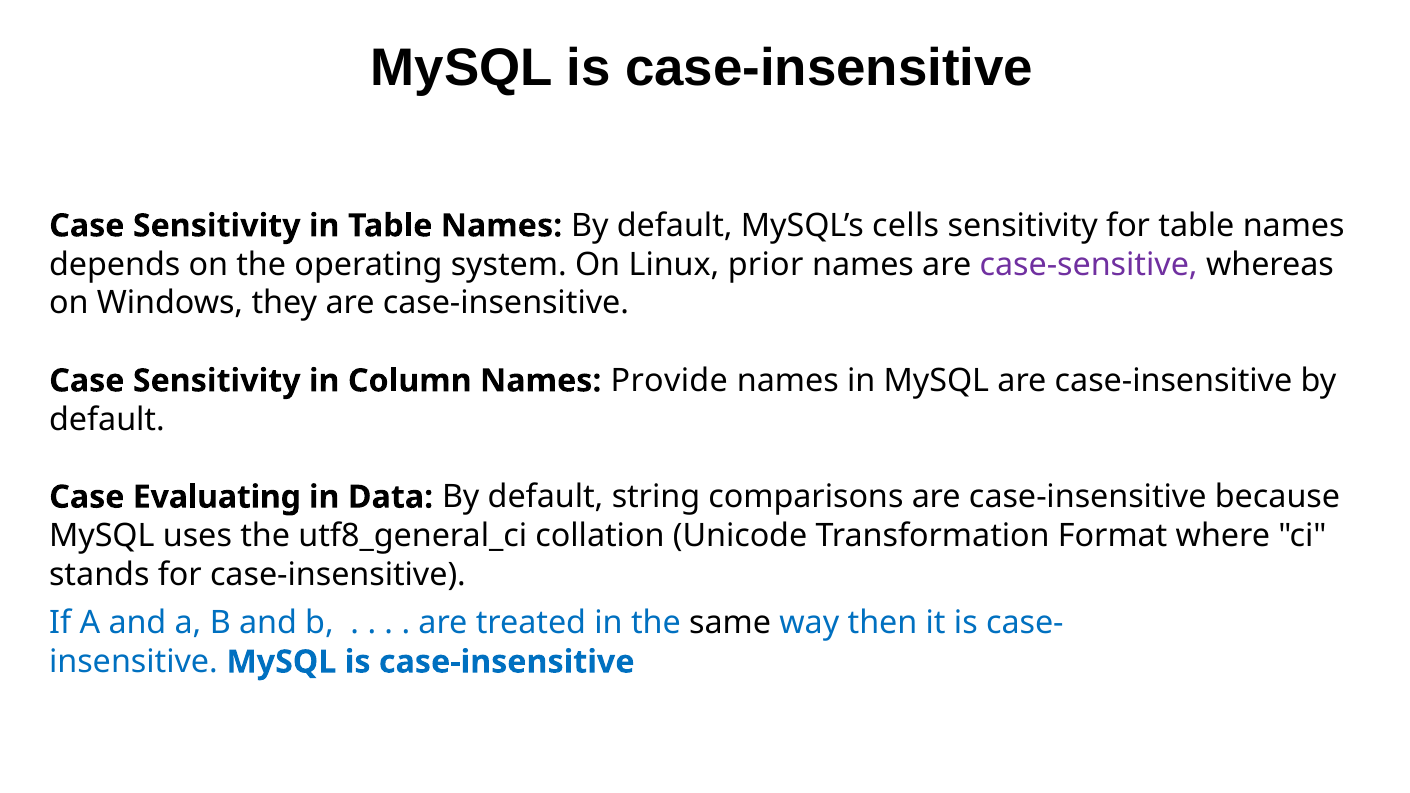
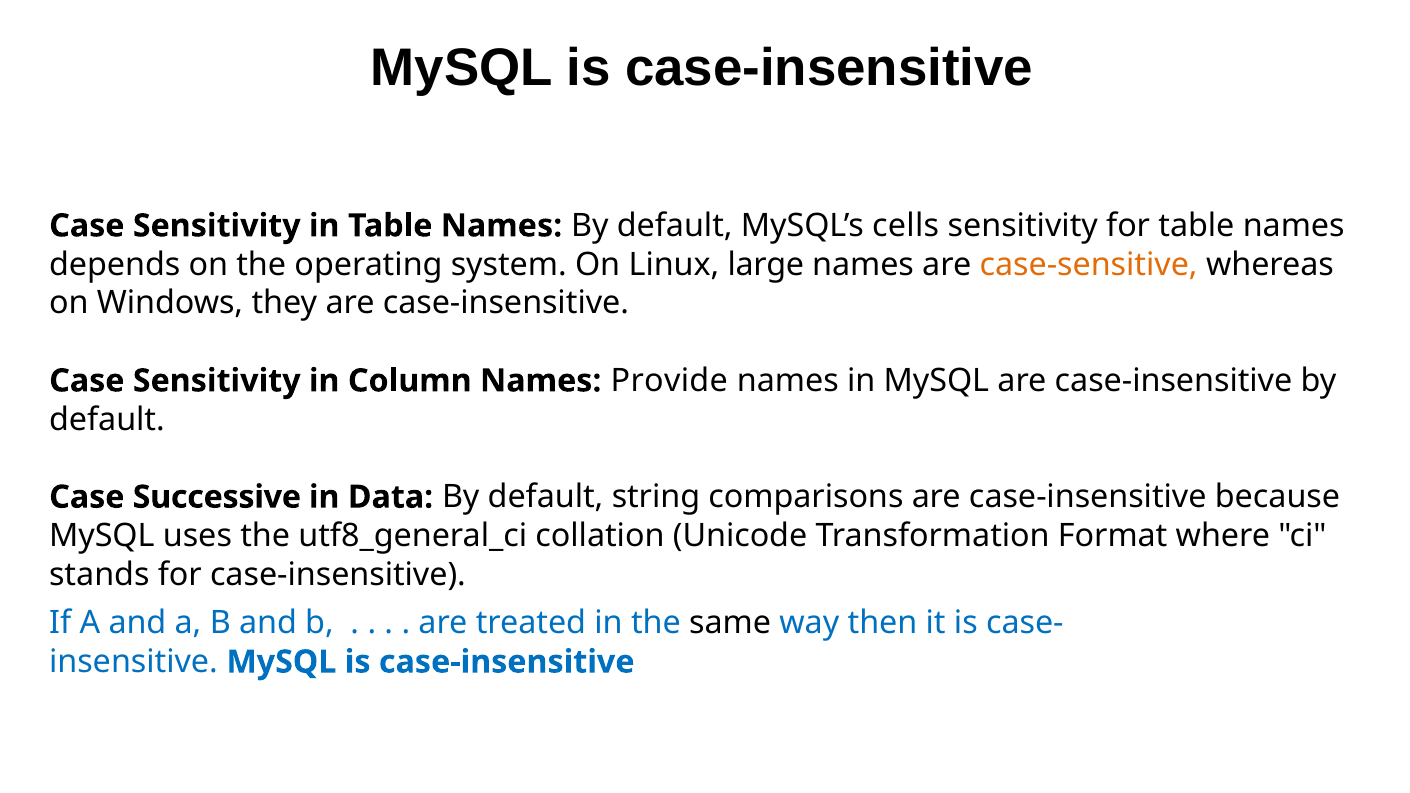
prior: prior -> large
case-sensitive colour: purple -> orange
Evaluating: Evaluating -> Successive
